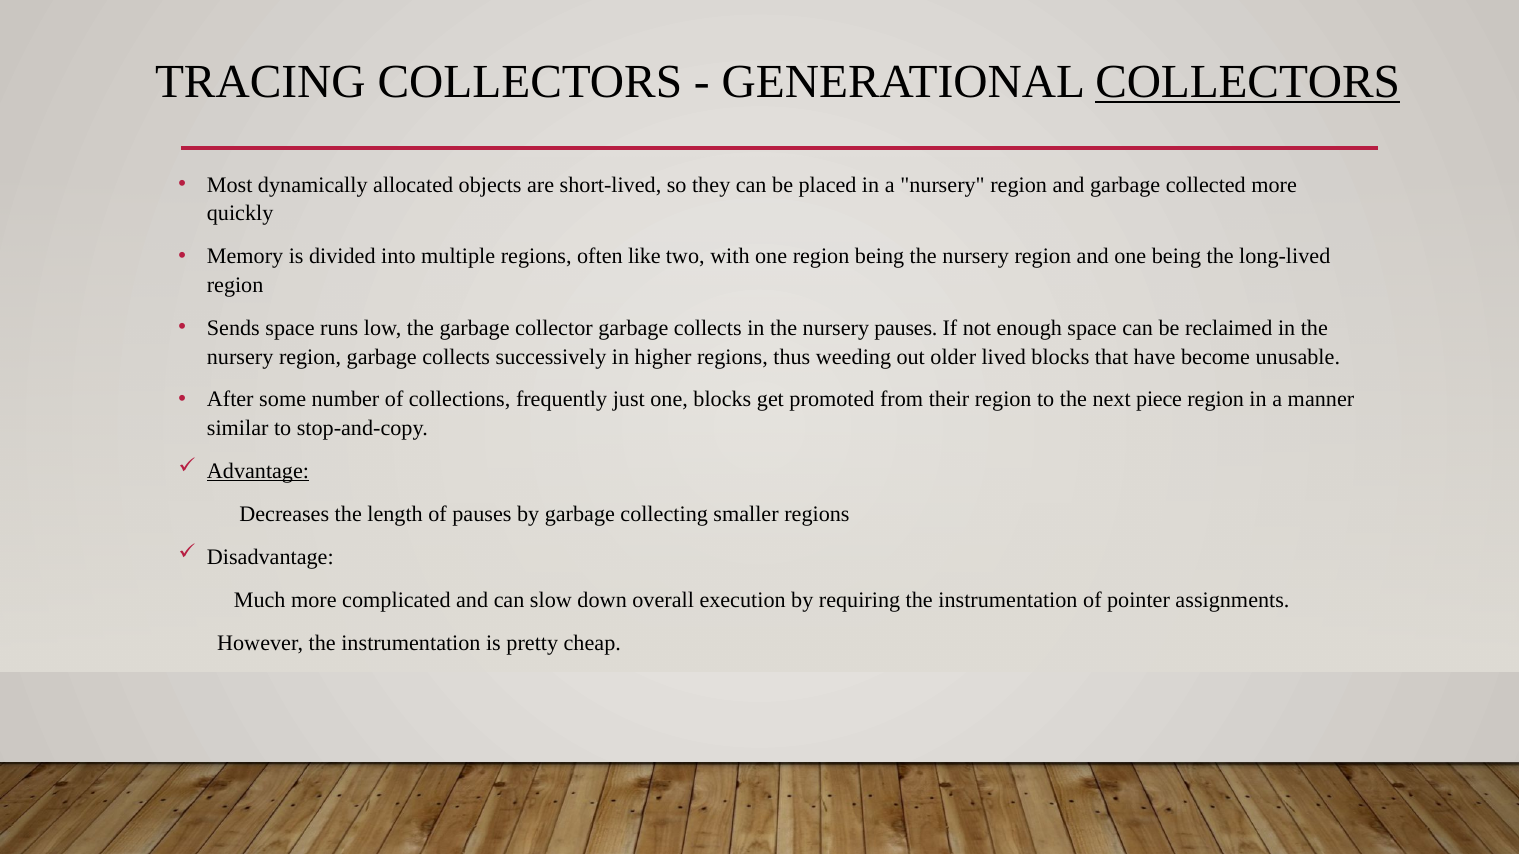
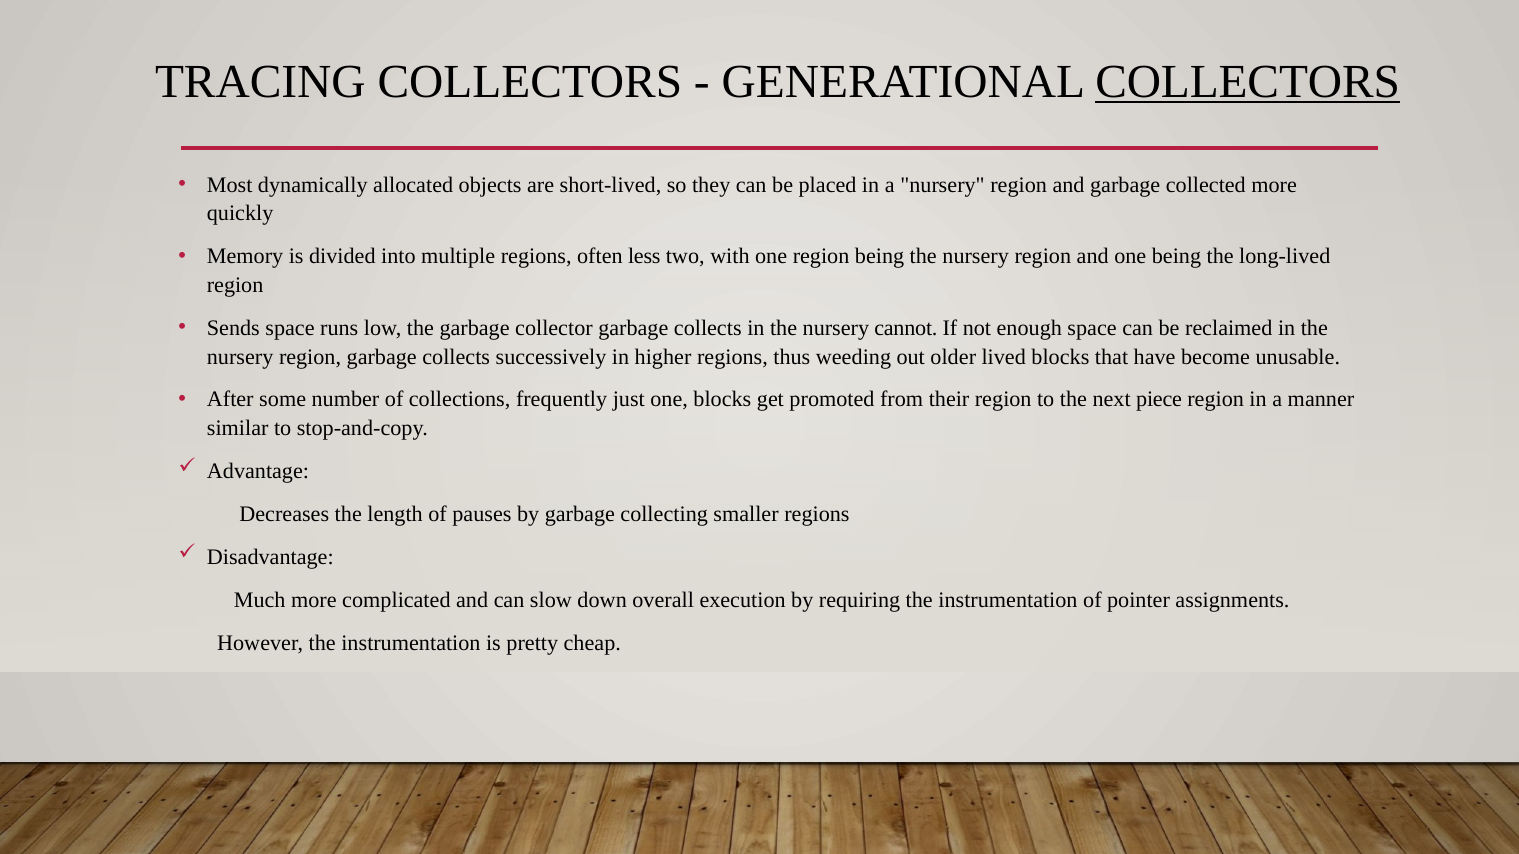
like: like -> less
nursery pauses: pauses -> cannot
Advantage underline: present -> none
